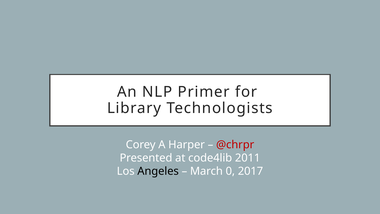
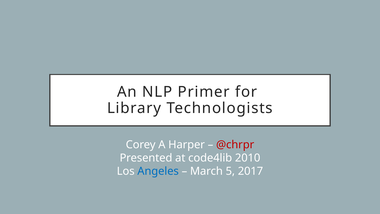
2011: 2011 -> 2010
Angeles colour: black -> blue
0: 0 -> 5
